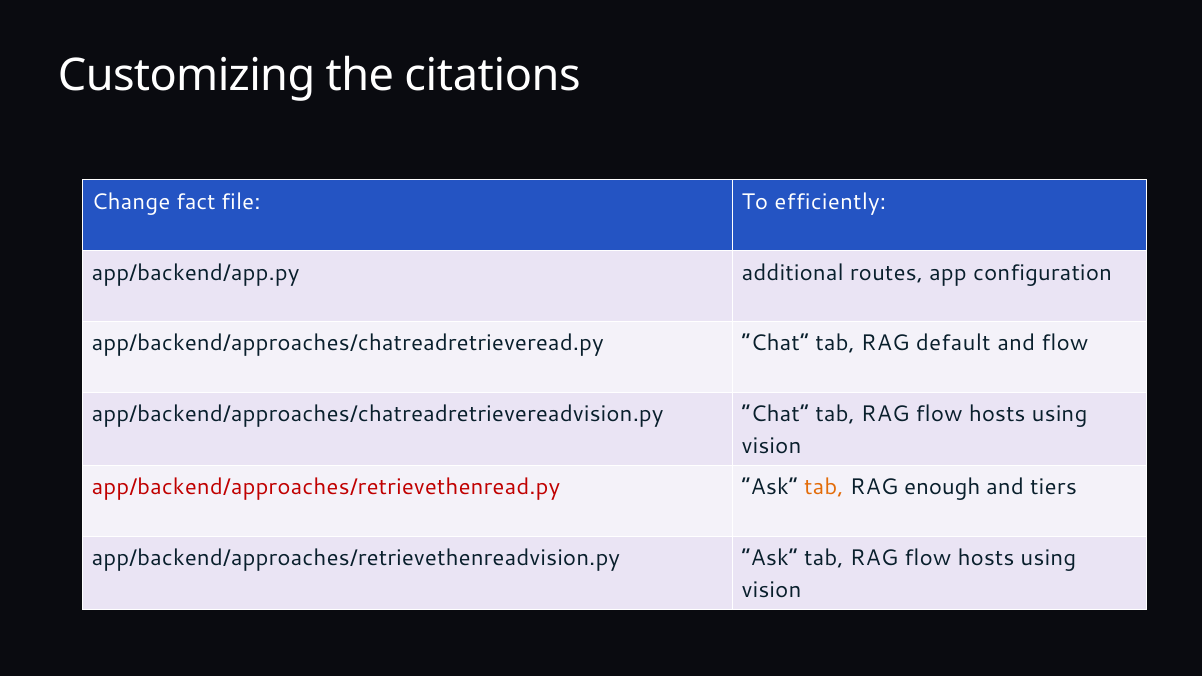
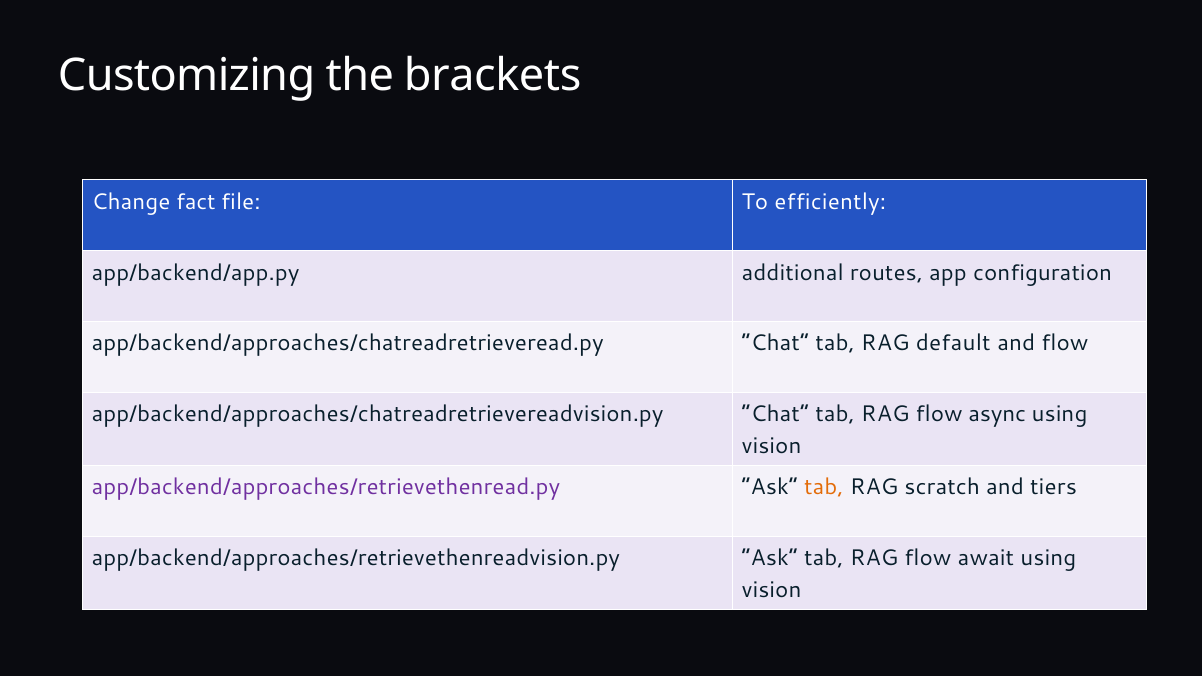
citations: citations -> brackets
hosts at (997, 415): hosts -> async
app/backend/approaches/retrievethenread.py colour: red -> purple
enough: enough -> scratch
hosts at (986, 558): hosts -> await
